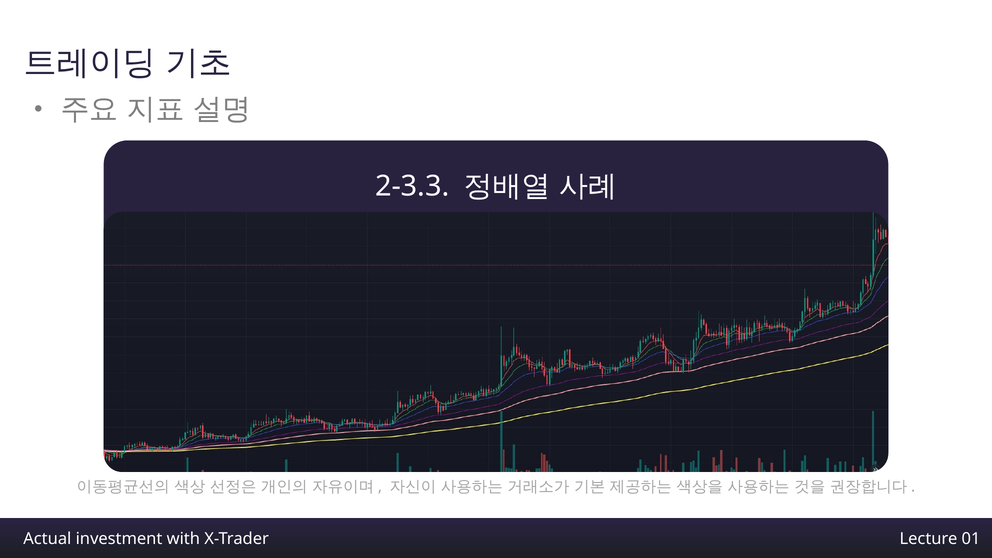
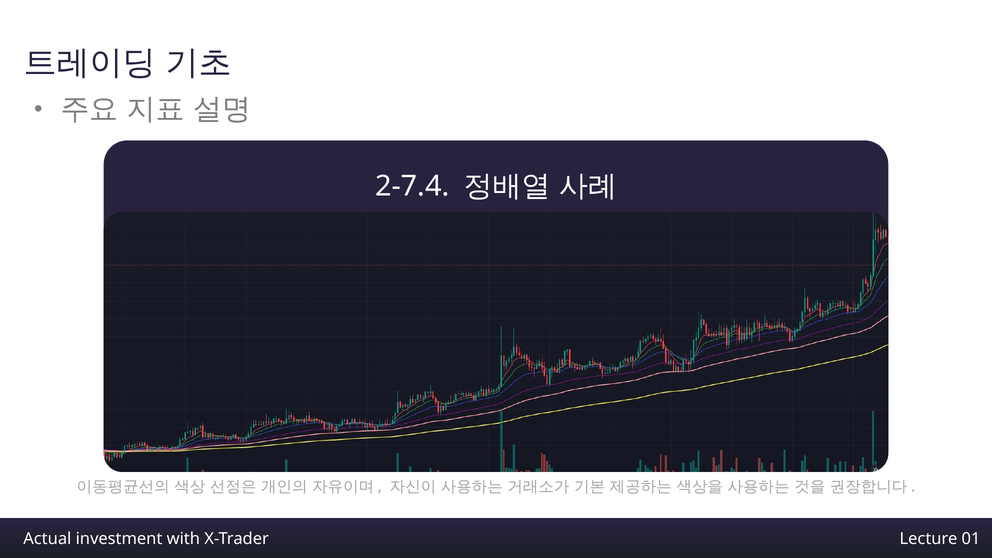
2-3.3: 2-3.3 -> 2-7.4
